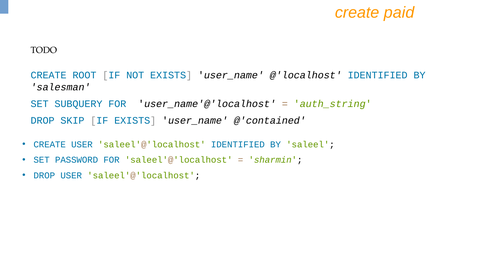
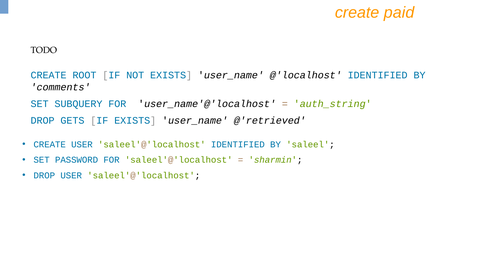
salesman: salesman -> comments
SKIP: SKIP -> GETS
@'contained: @'contained -> @'retrieved
